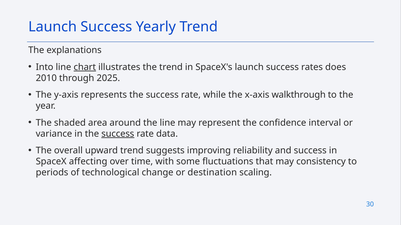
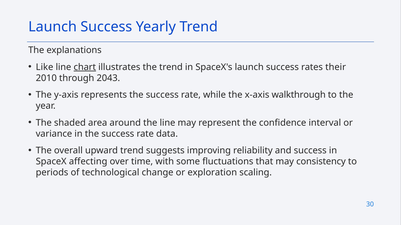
Into: Into -> Like
does: does -> their
2025: 2025 -> 2043
success at (118, 134) underline: present -> none
destination: destination -> exploration
